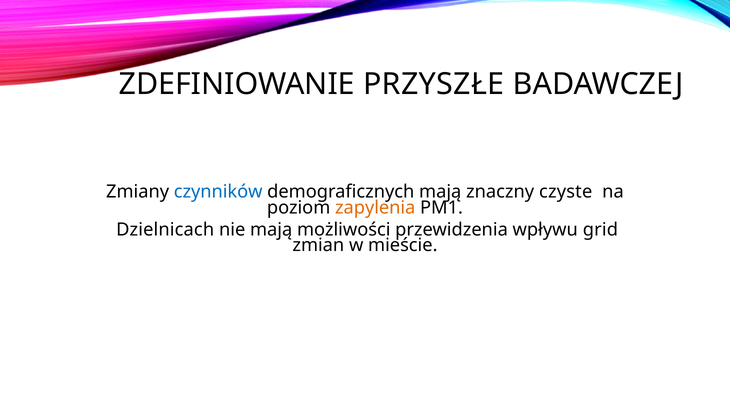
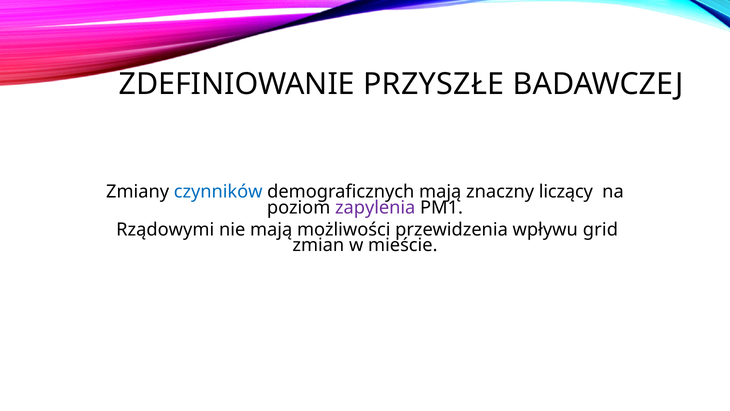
czyste: czyste -> liczący
zapylenia colour: orange -> purple
Dzielnicach: Dzielnicach -> Rządowymi
